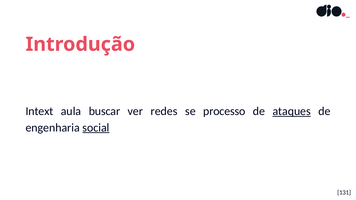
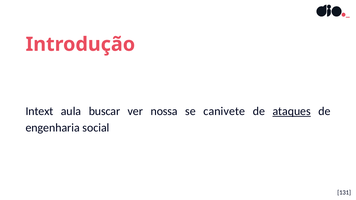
redes: redes -> nossa
processo: processo -> canivete
social underline: present -> none
